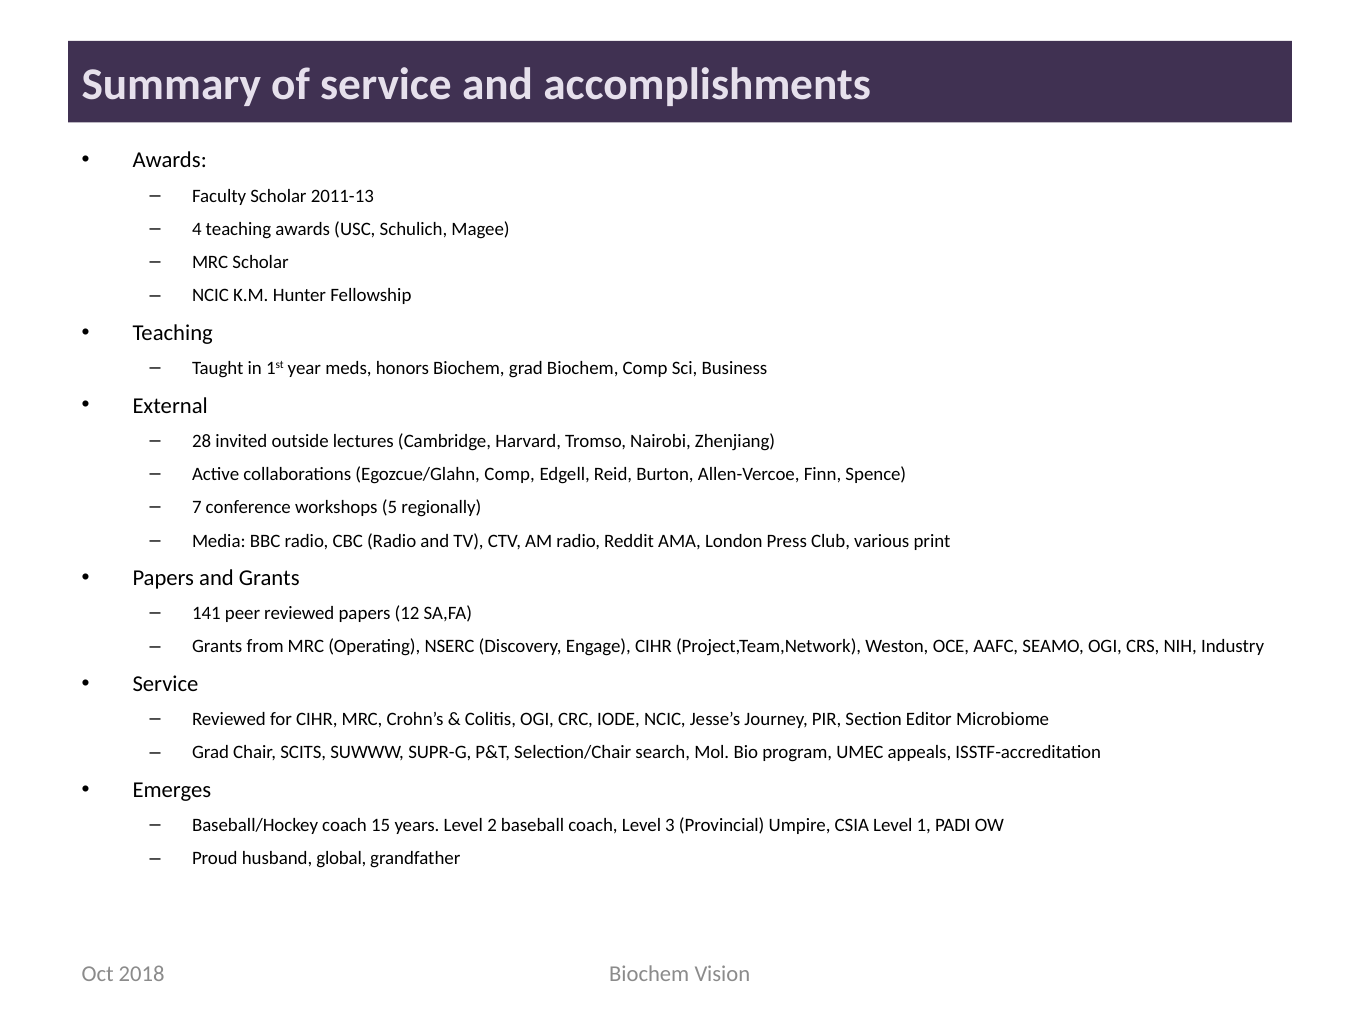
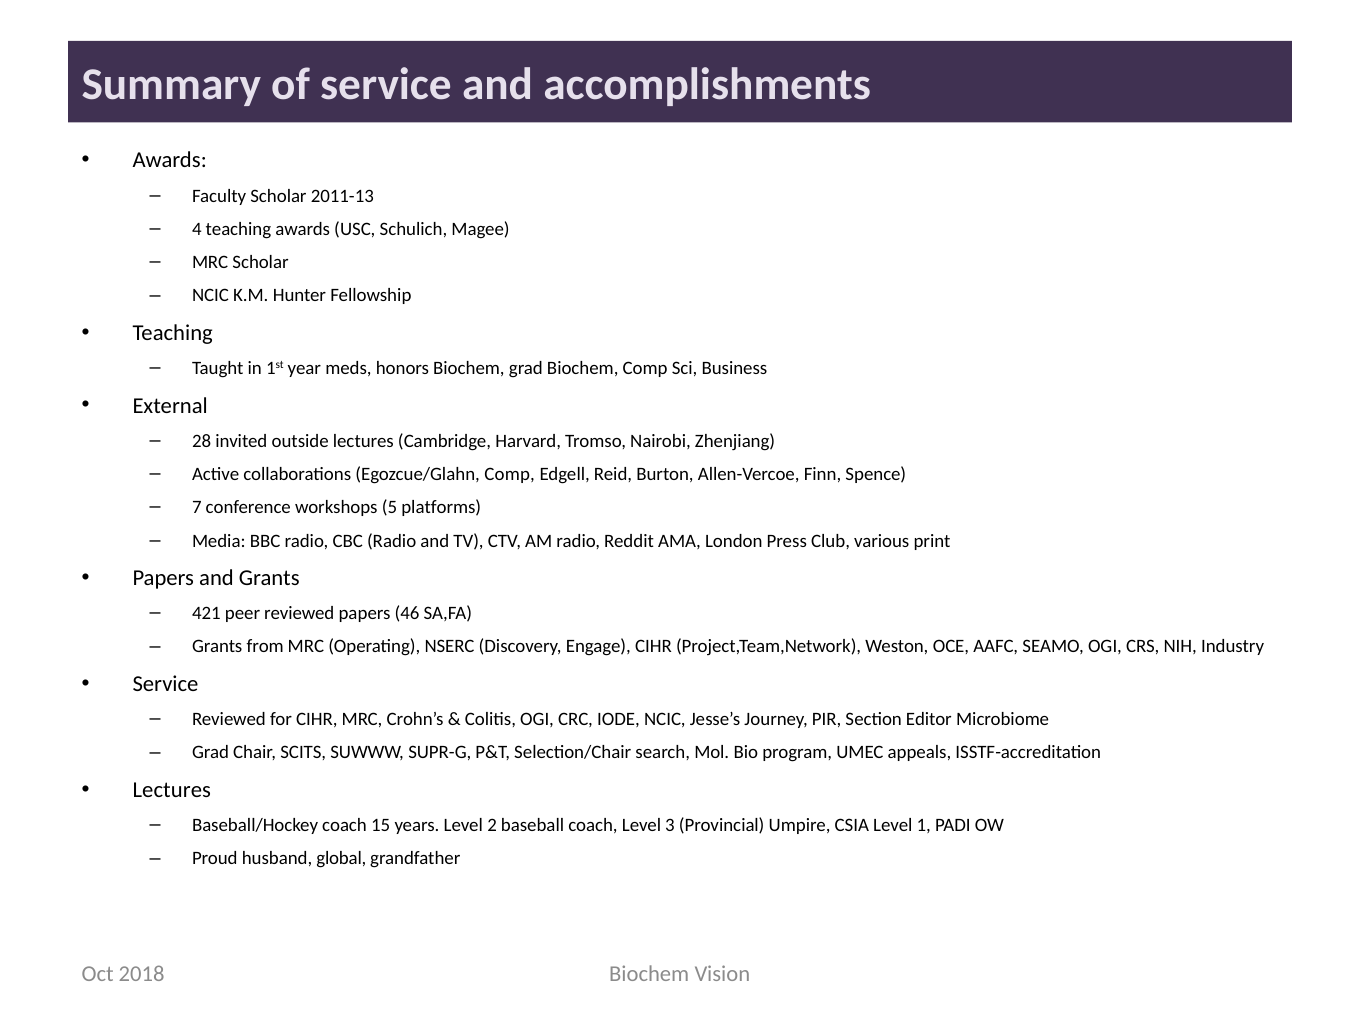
regionally: regionally -> platforms
141: 141 -> 421
12: 12 -> 46
Emerges at (172, 790): Emerges -> Lectures
